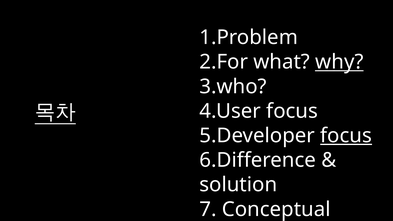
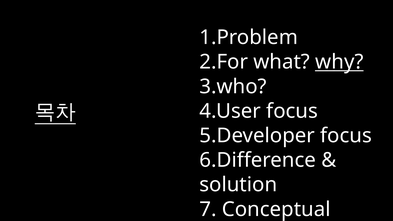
focus at (346, 136) underline: present -> none
